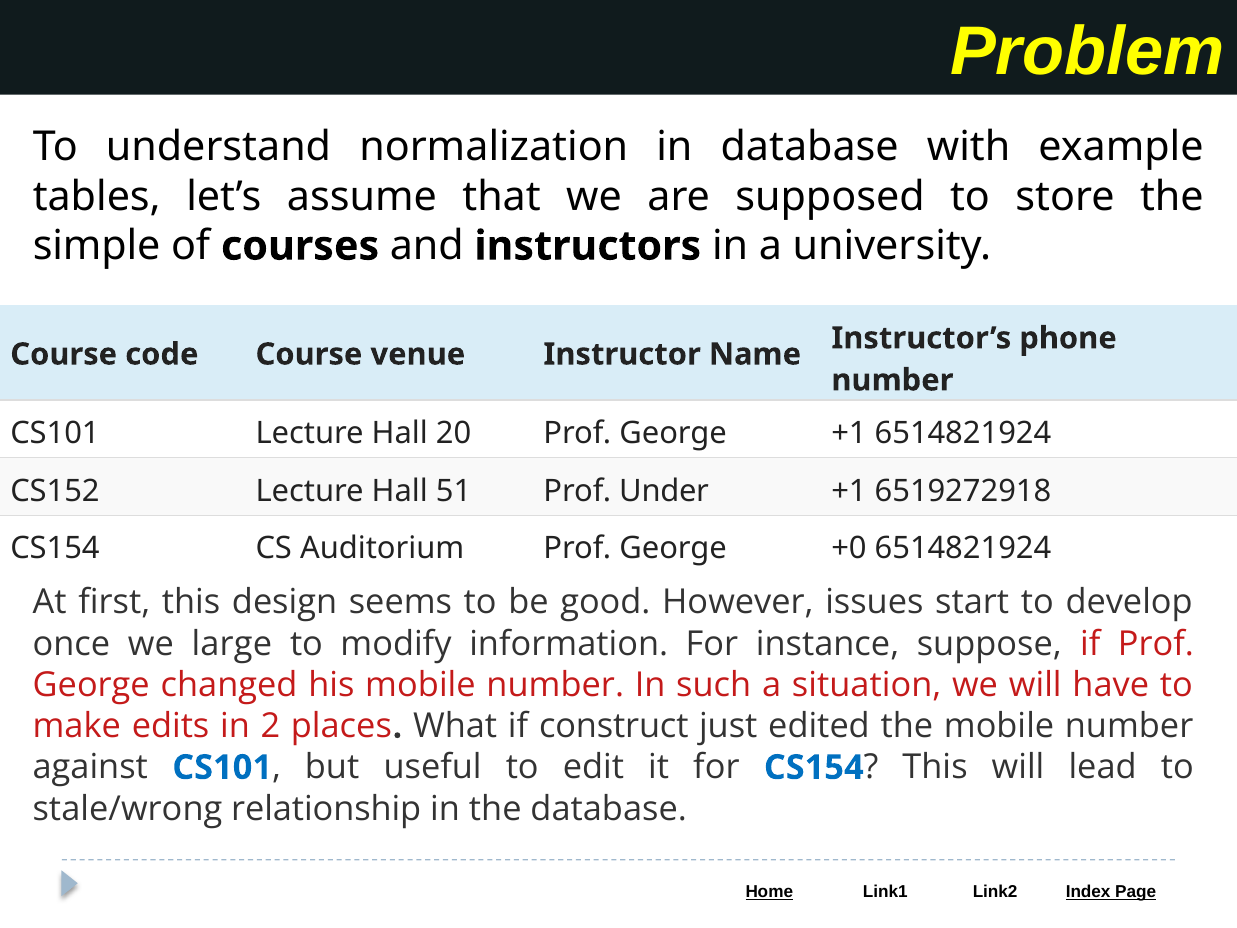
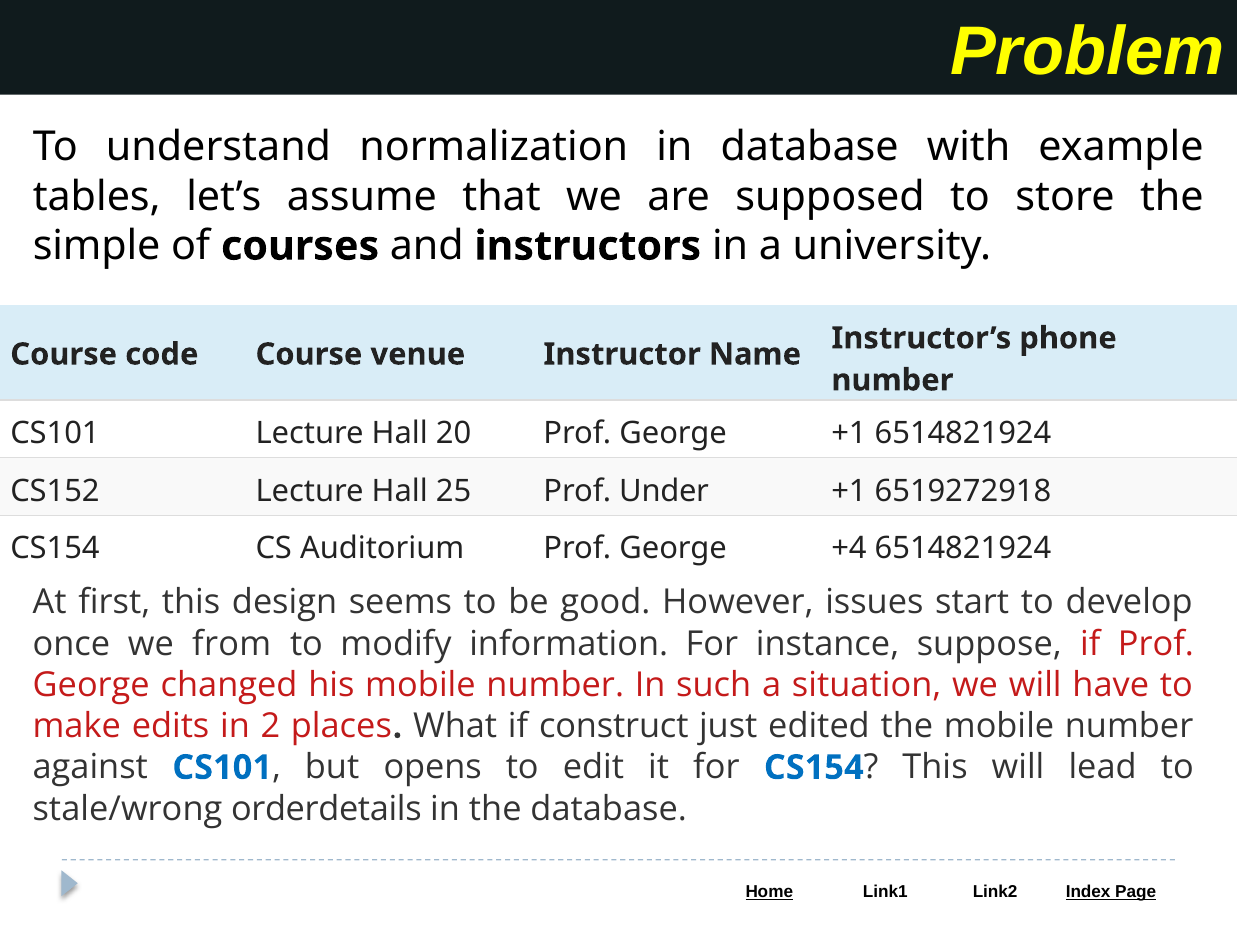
51: 51 -> 25
+0: +0 -> +4
large: large -> from
useful: useful -> opens
relationship: relationship -> orderdetails
